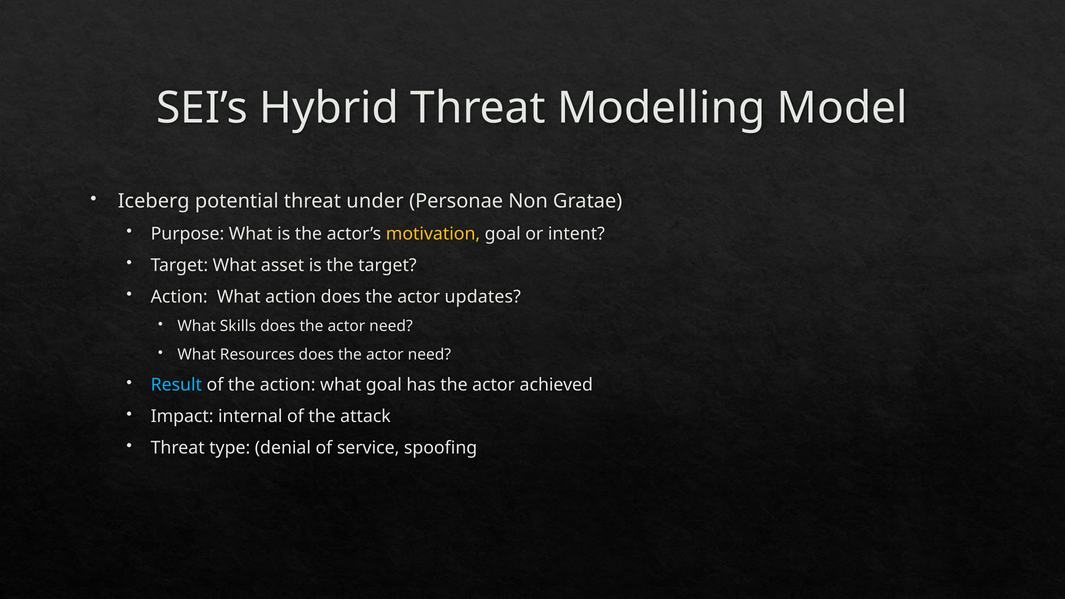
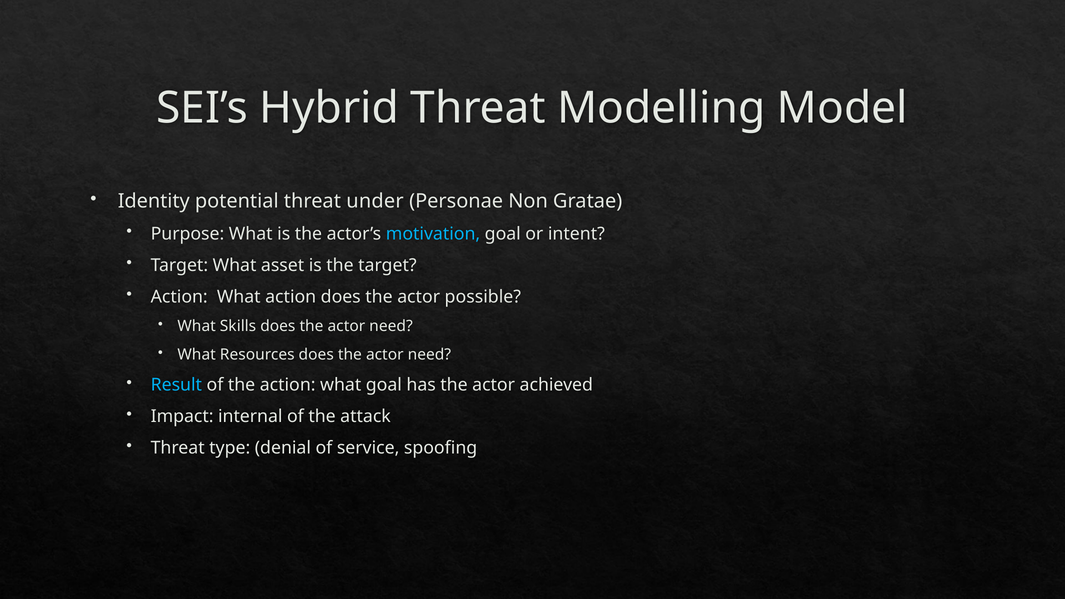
Iceberg: Iceberg -> Identity
motivation colour: yellow -> light blue
updates: updates -> possible
